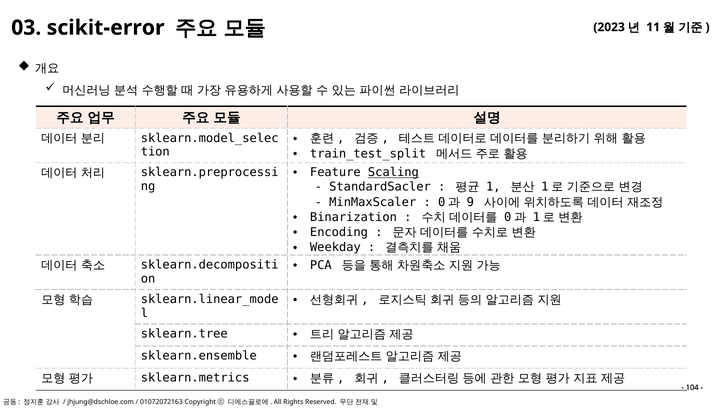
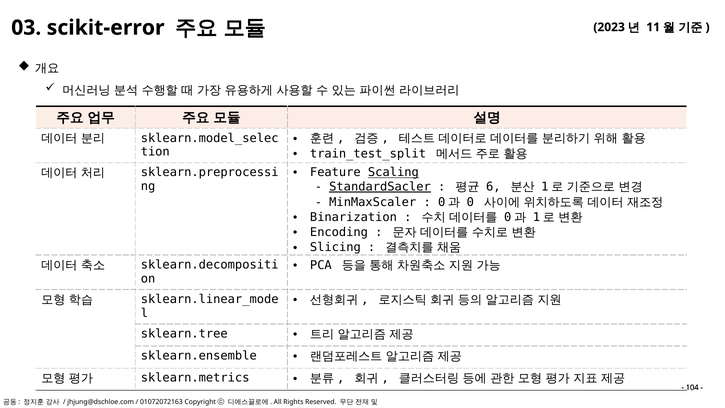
StandardSacler underline: none -> present
1: 1 -> 6
9: 9 -> 0
Weekday: Weekday -> Slicing
